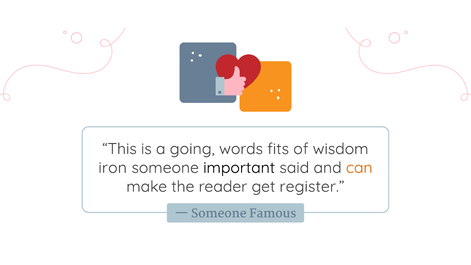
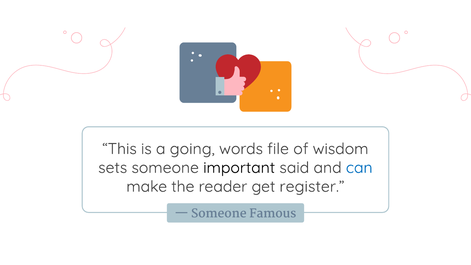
fits: fits -> file
iron: iron -> sets
can colour: orange -> blue
